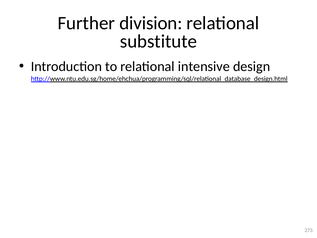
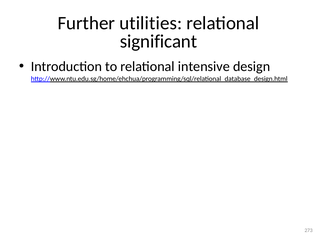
division: division -> utilities
substitute: substitute -> significant
